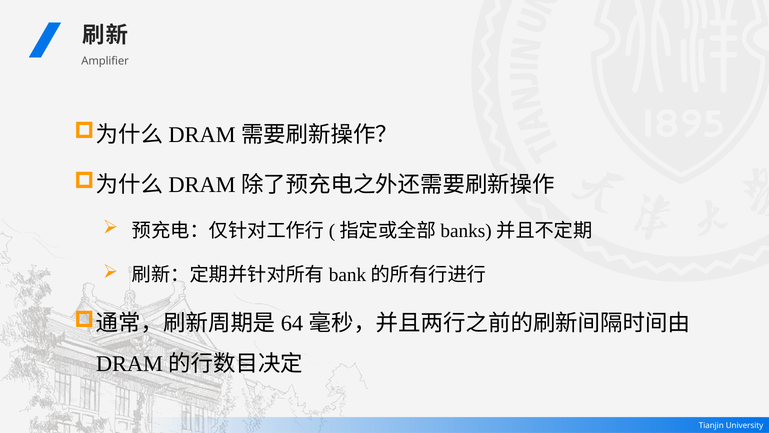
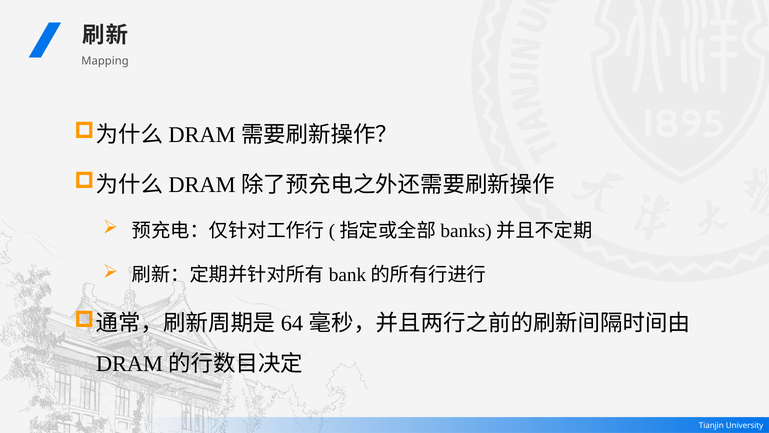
Amplifier: Amplifier -> Mapping
